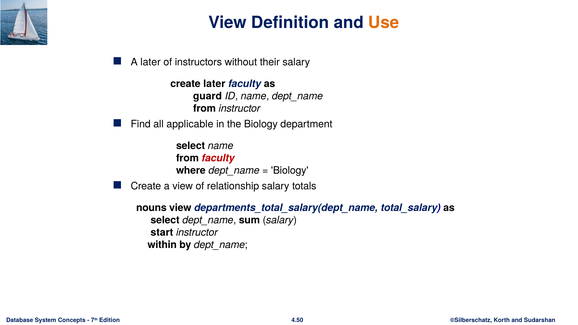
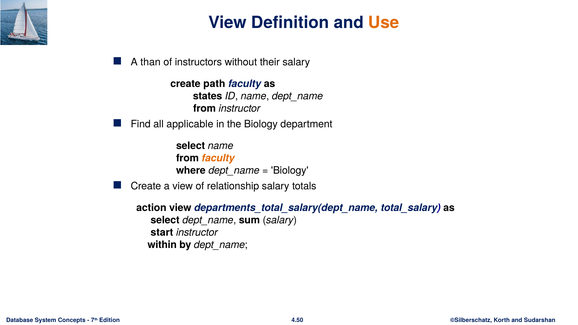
A later: later -> than
create later: later -> path
guard: guard -> states
faculty at (218, 158) colour: red -> orange
nouns: nouns -> action
